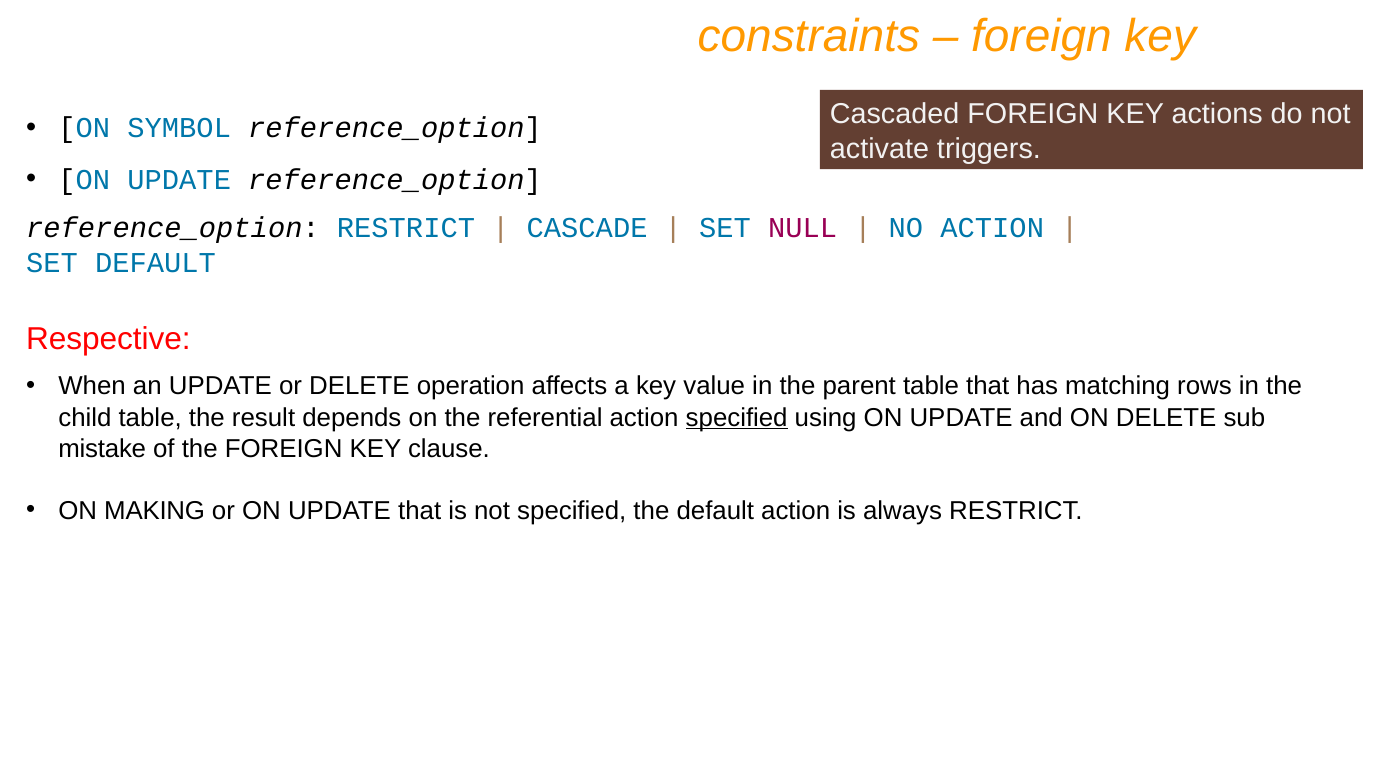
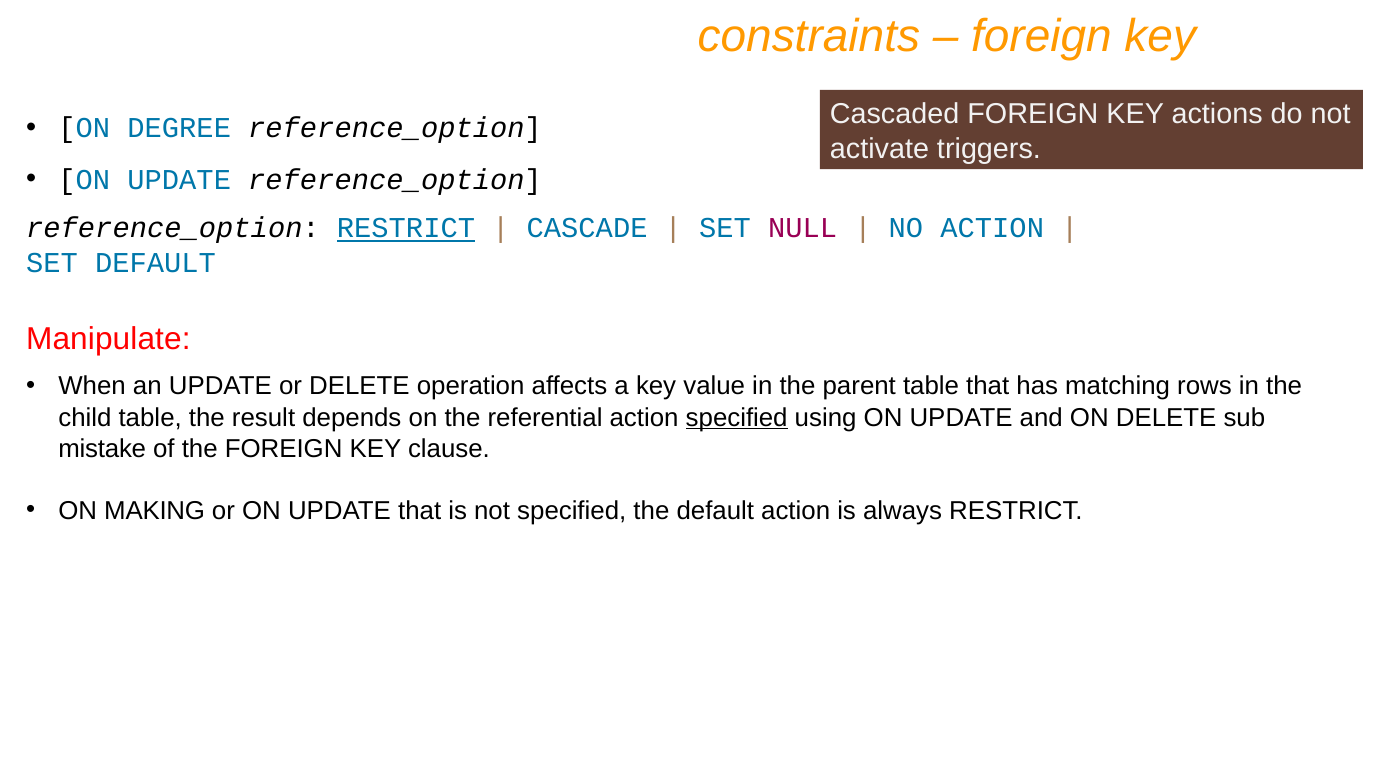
SYMBOL: SYMBOL -> DEGREE
RESTRICT at (406, 228) underline: none -> present
Respective: Respective -> Manipulate
